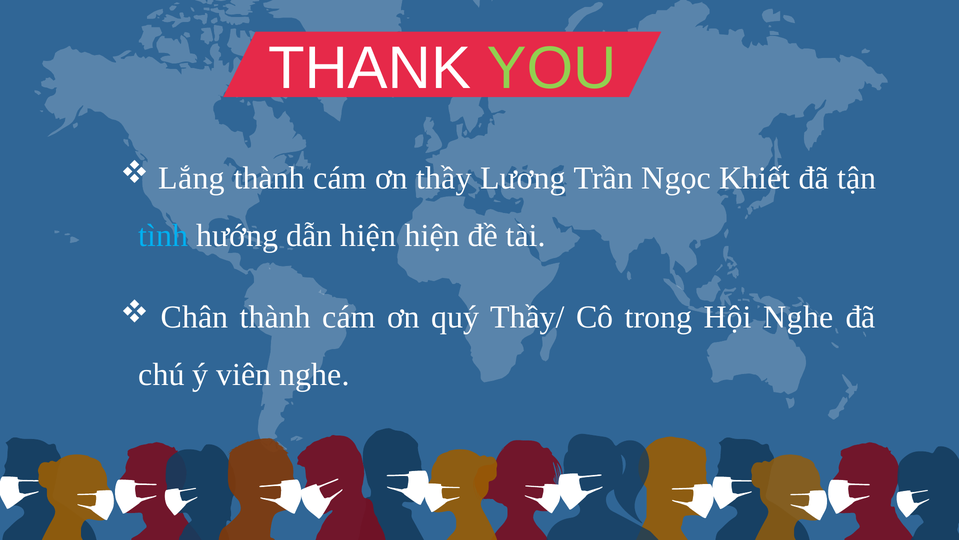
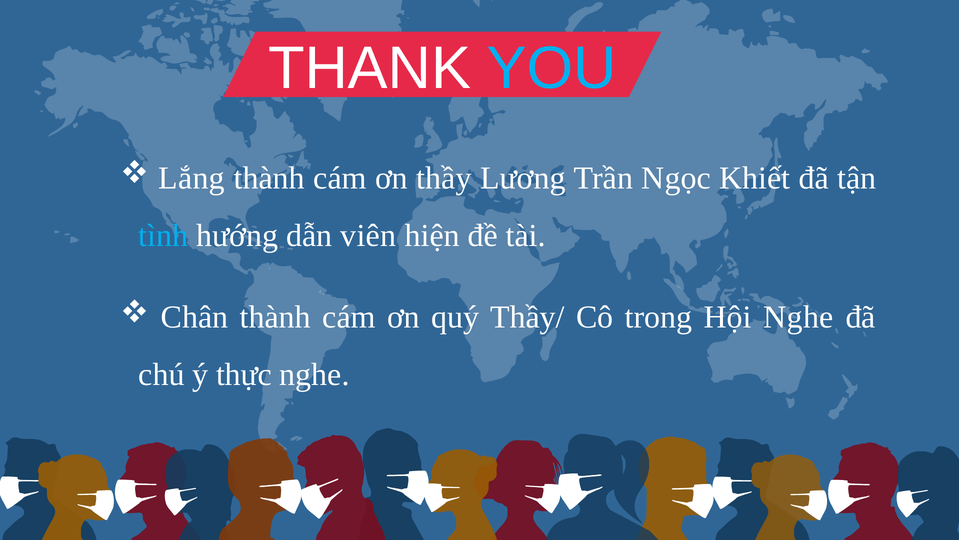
YOU colour: light green -> light blue
dẫn hiện: hiện -> viên
viên: viên -> thực
